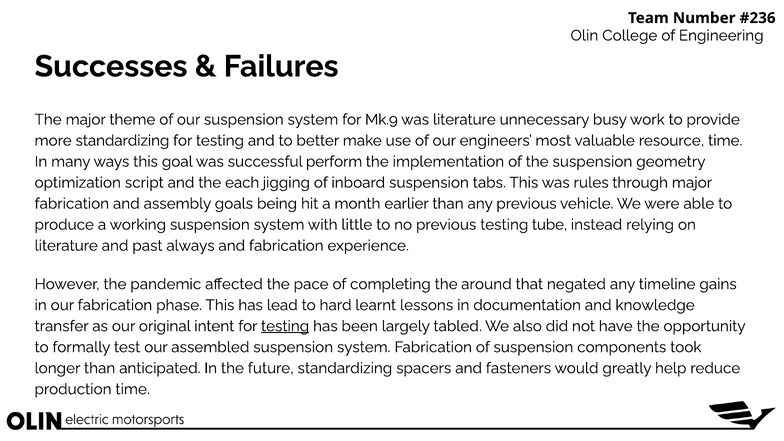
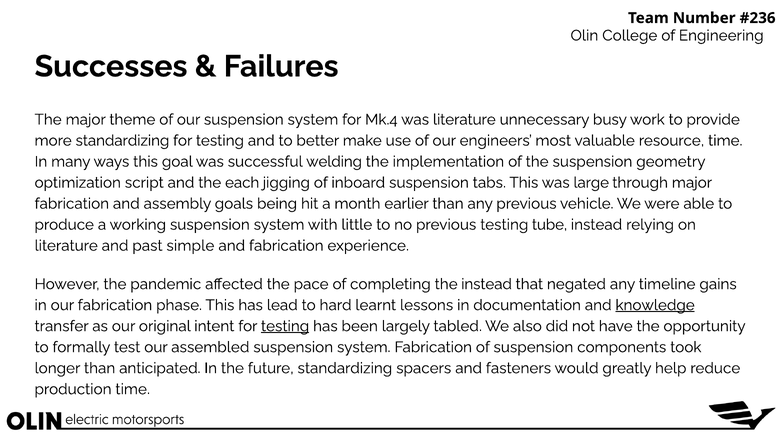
Mk.9: Mk.9 -> Mk.4
perform: perform -> welding
rules: rules -> large
always: always -> simple
the around: around -> instead
knowledge underline: none -> present
